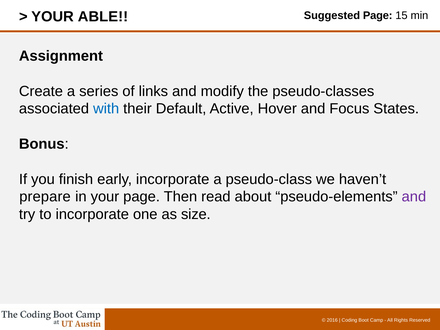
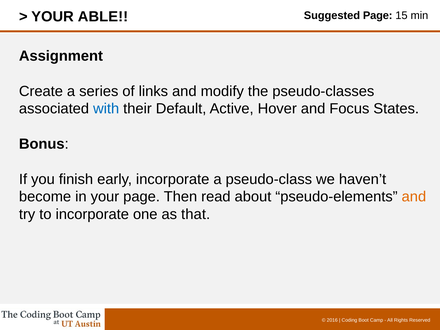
prepare: prepare -> become
and at (414, 197) colour: purple -> orange
size: size -> that
